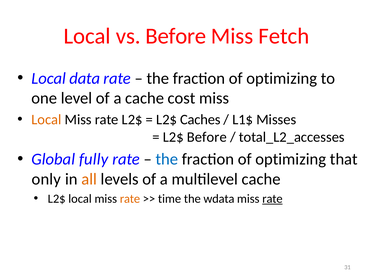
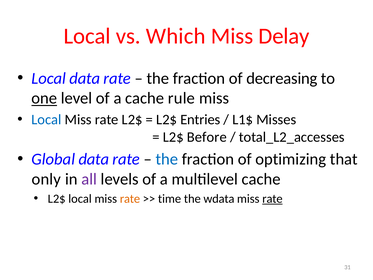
vs Before: Before -> Which
Fetch: Fetch -> Delay
optimizing at (282, 78): optimizing -> decreasing
one underline: none -> present
cost: cost -> rule
Local at (46, 120) colour: orange -> blue
Caches: Caches -> Entries
Global fully: fully -> data
all colour: orange -> purple
